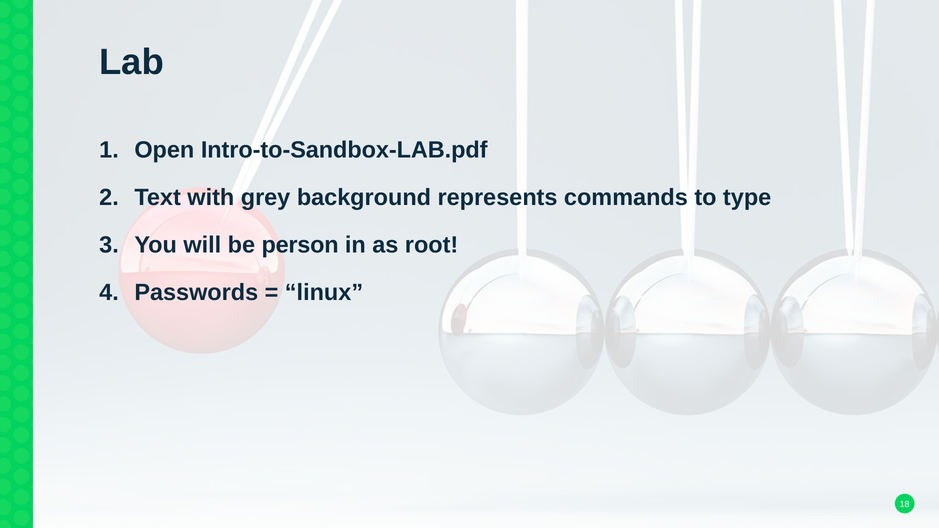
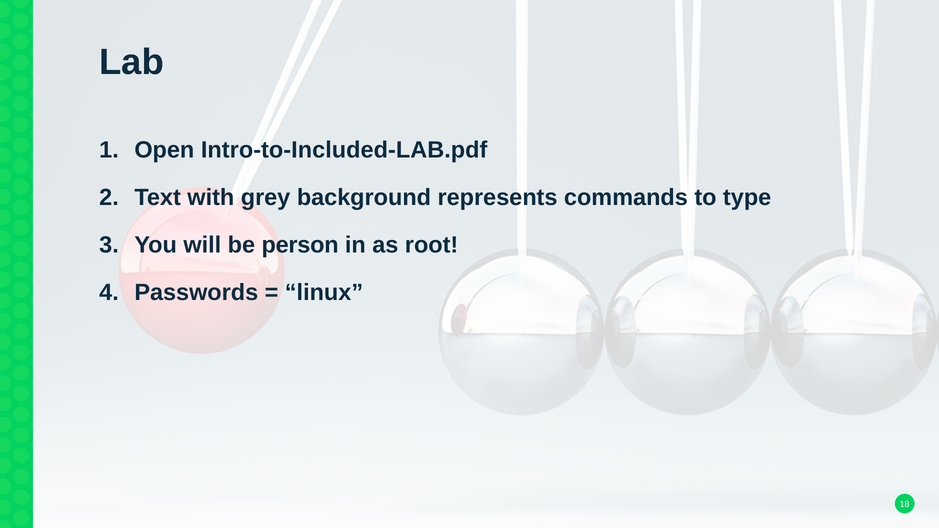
Intro-to-Sandbox-LAB.pdf: Intro-to-Sandbox-LAB.pdf -> Intro-to-Included-LAB.pdf
